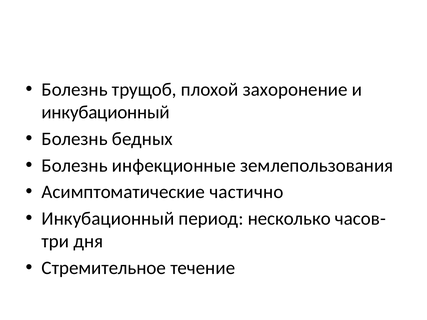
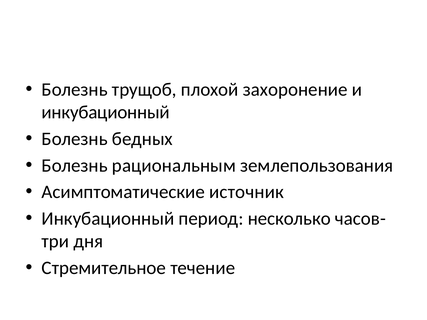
инфекционные: инфекционные -> рациональным
частично: частично -> источник
